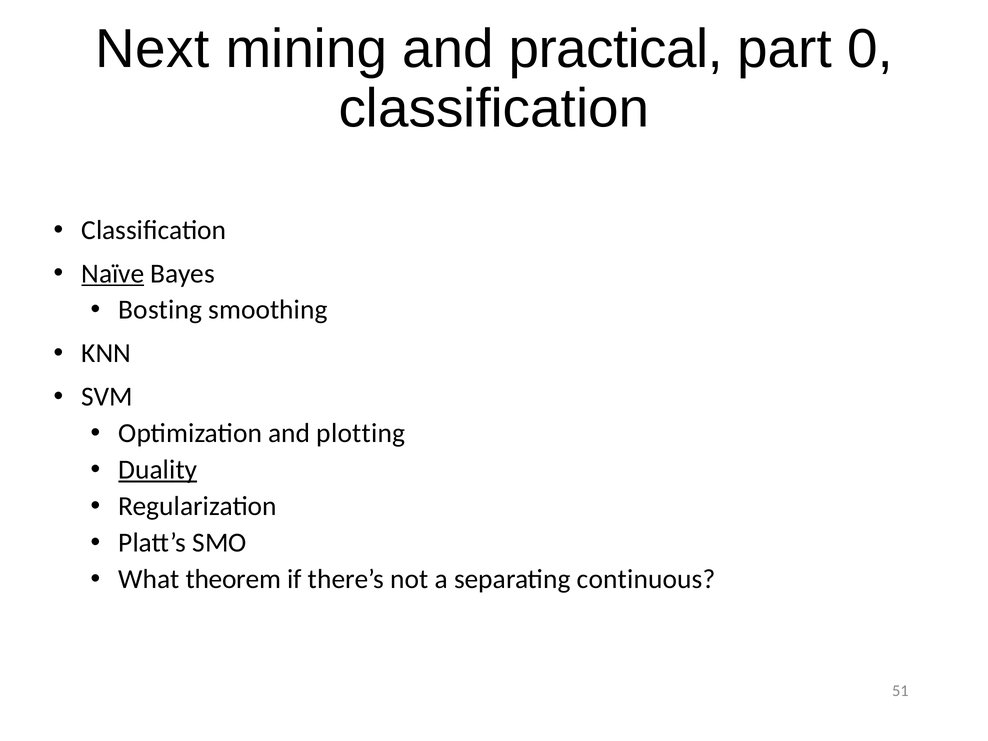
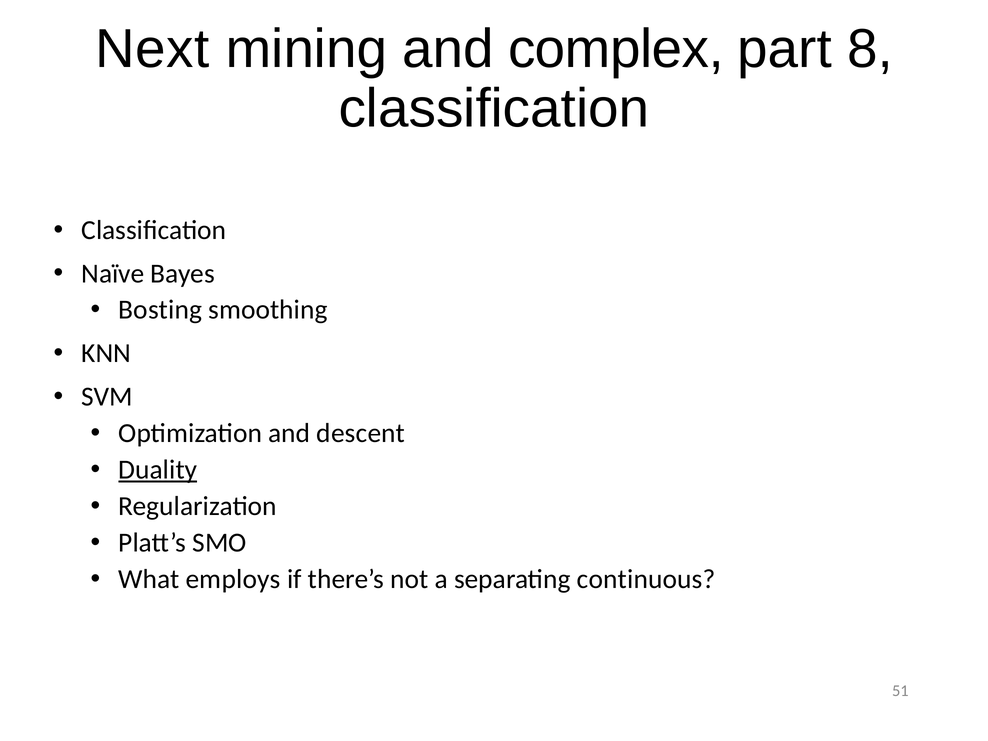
practical: practical -> complex
0: 0 -> 8
Naïve underline: present -> none
plotting: plotting -> descent
theorem: theorem -> employs
